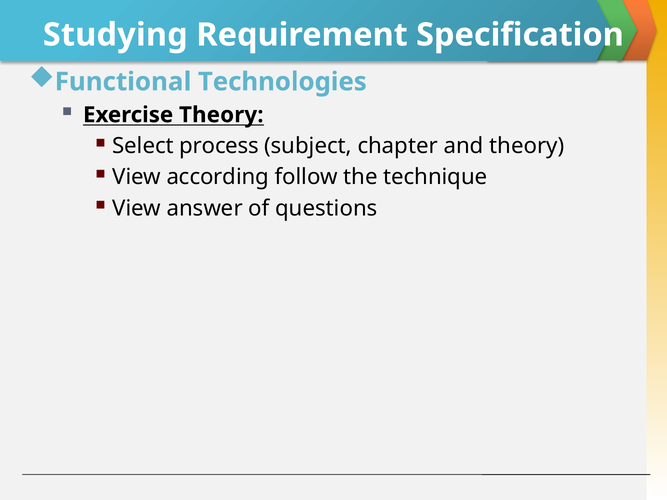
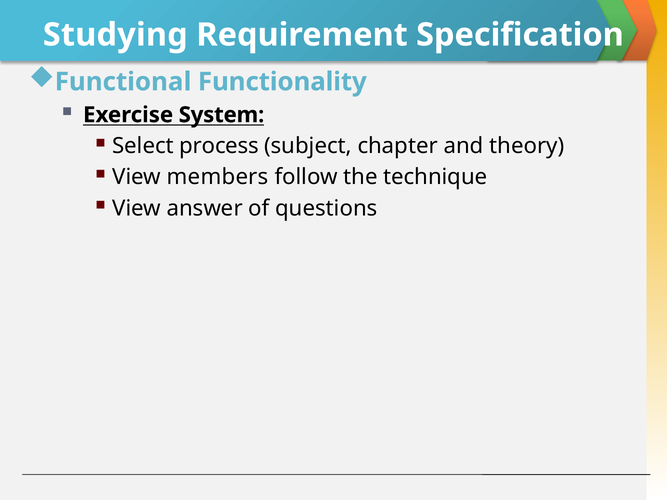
Technologies: Technologies -> Functionality
Exercise Theory: Theory -> System
according: according -> members
